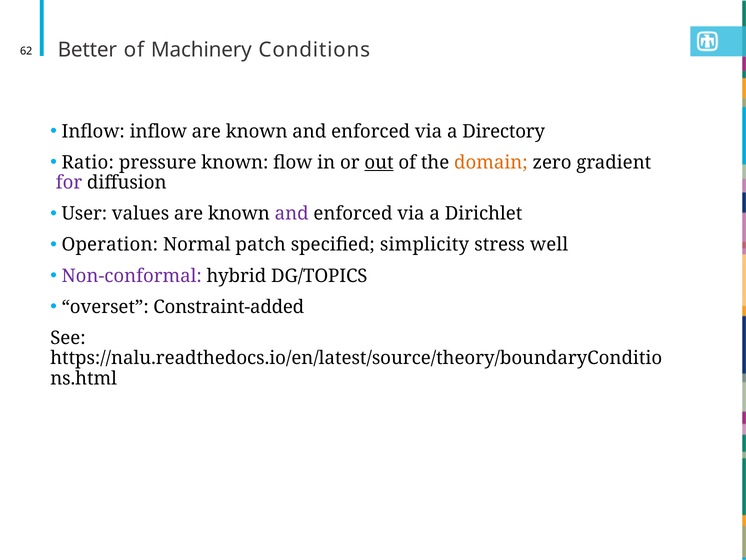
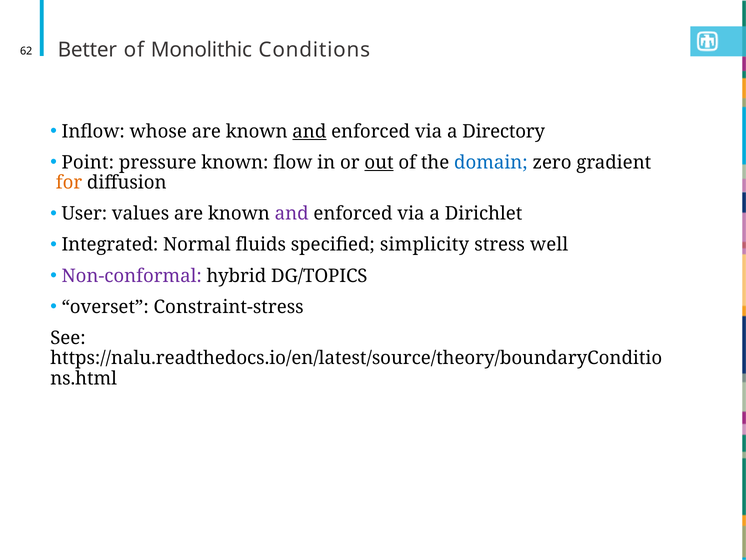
Machinery: Machinery -> Monolithic
Inflow inflow: inflow -> whose
and at (309, 131) underline: none -> present
Ratio: Ratio -> Point
domain colour: orange -> blue
for colour: purple -> orange
Operation: Operation -> Integrated
patch: patch -> fluids
Constraint-added: Constraint-added -> Constraint-stress
